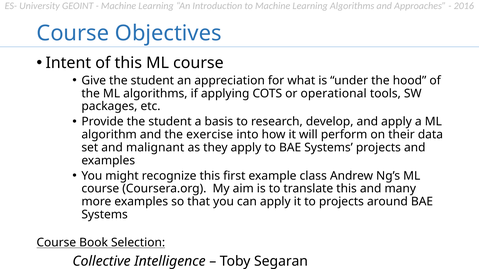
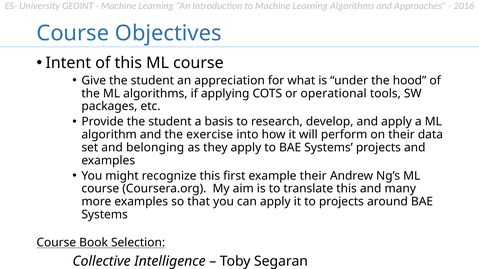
malignant: malignant -> belonging
example class: class -> their
